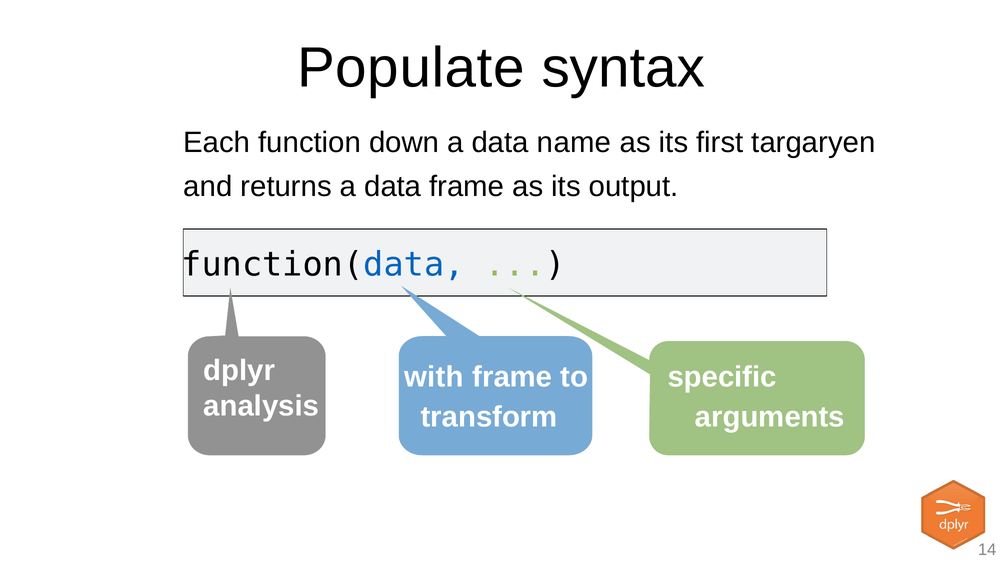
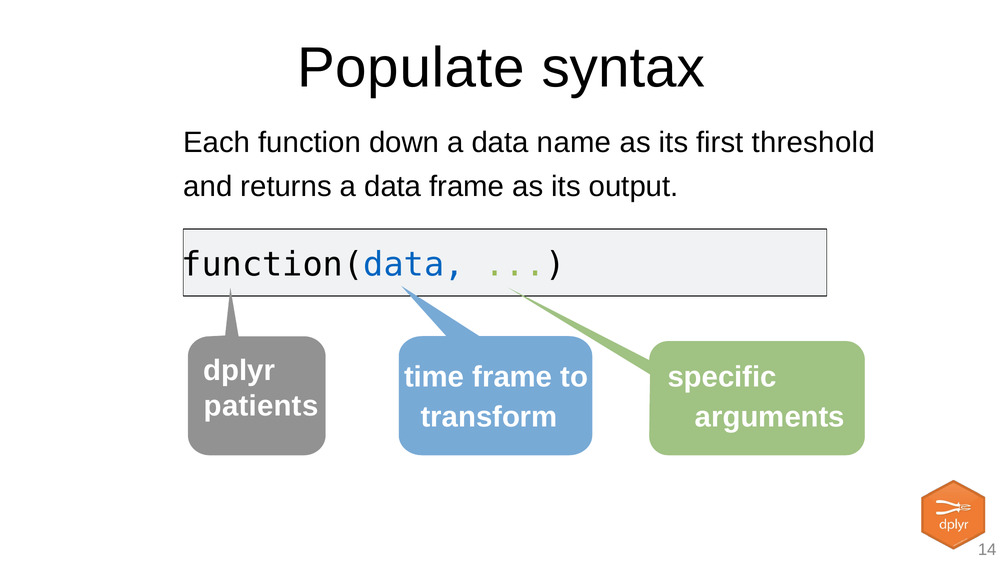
targaryen: targaryen -> threshold
with: with -> time
analysis: analysis -> patients
